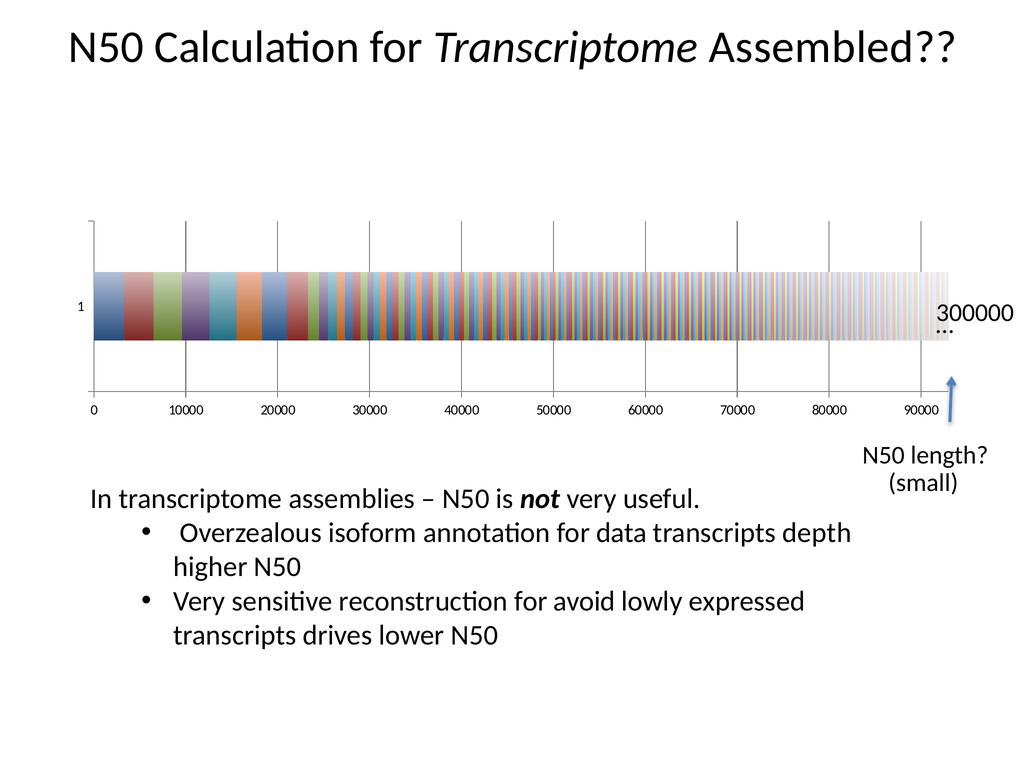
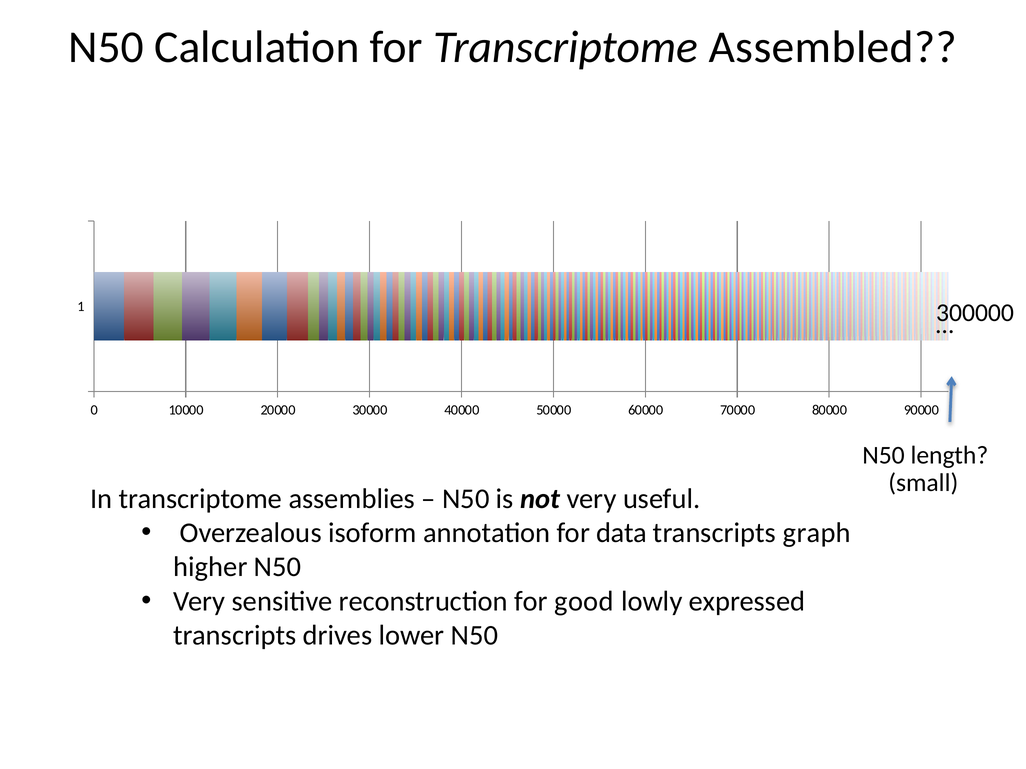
depth: depth -> graph
avoid: avoid -> good
